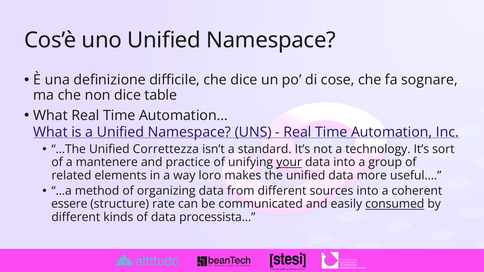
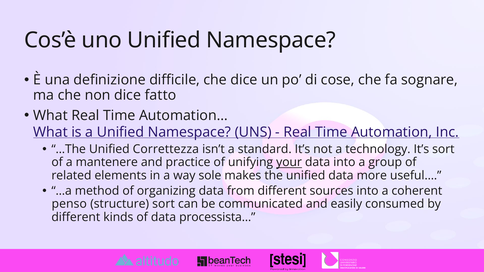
table: table -> fatto
loro: loro -> sole
essere: essere -> penso
structure rate: rate -> sort
consumed underline: present -> none
